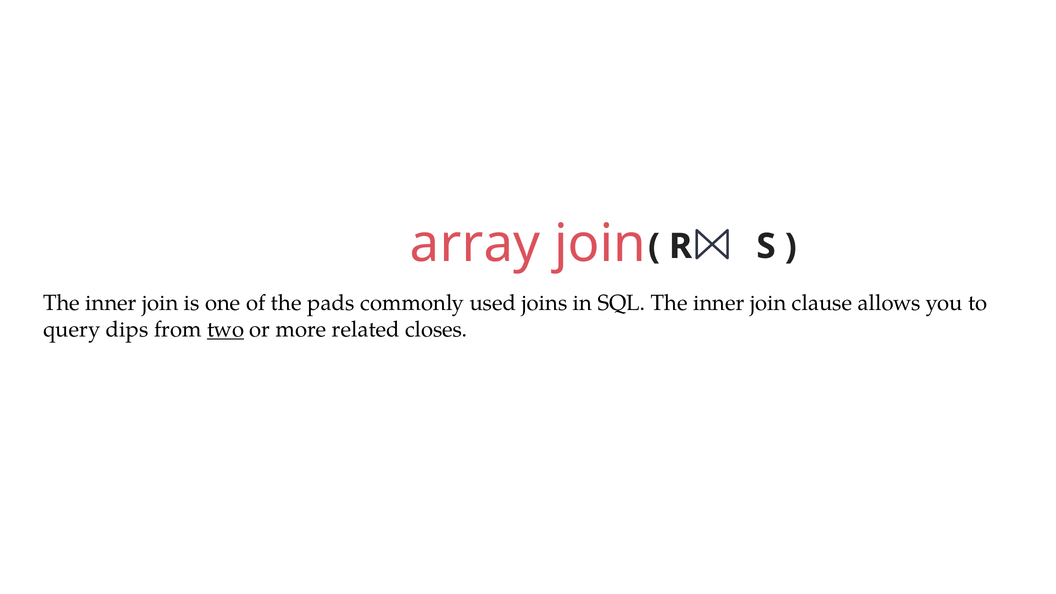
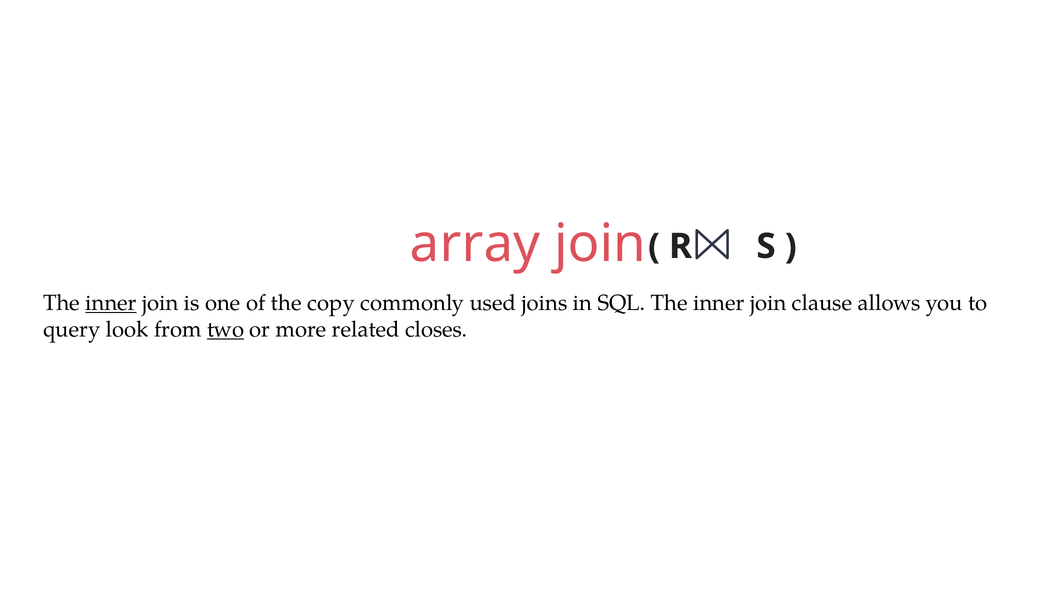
inner at (111, 303) underline: none -> present
pads: pads -> copy
dips: dips -> look
